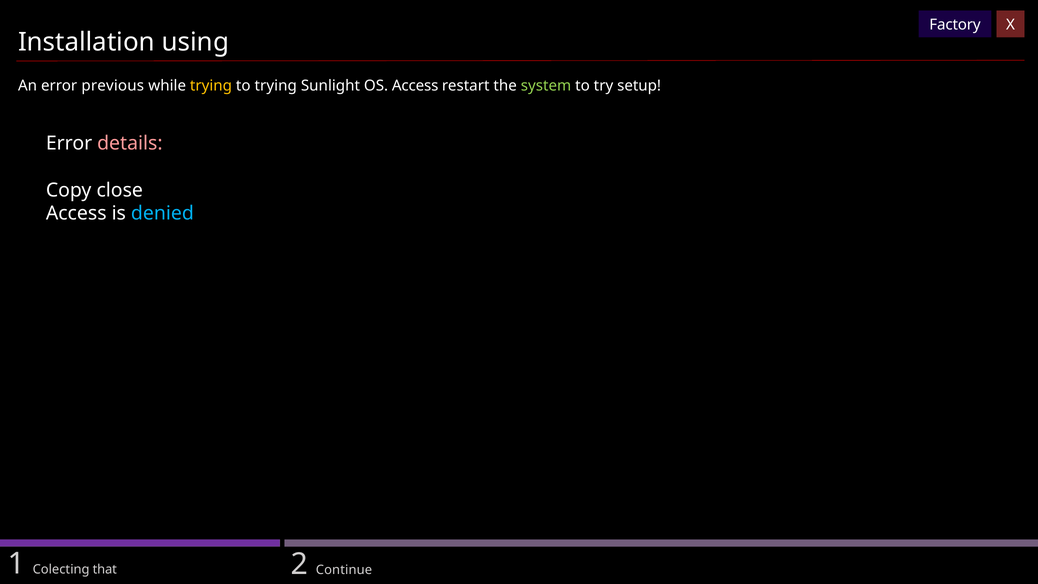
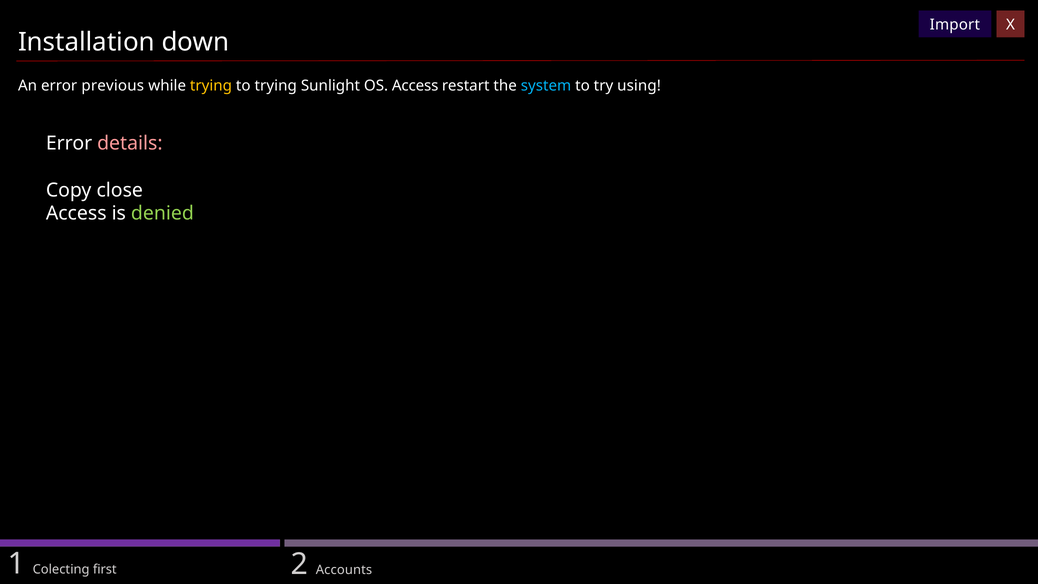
Factory: Factory -> Import
using: using -> down
system colour: light green -> light blue
setup: setup -> using
denied colour: light blue -> light green
that: that -> first
Continue: Continue -> Accounts
